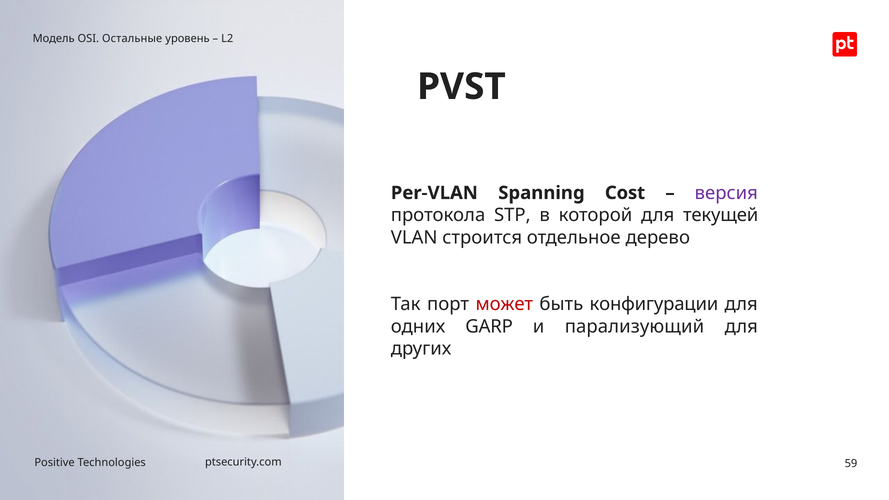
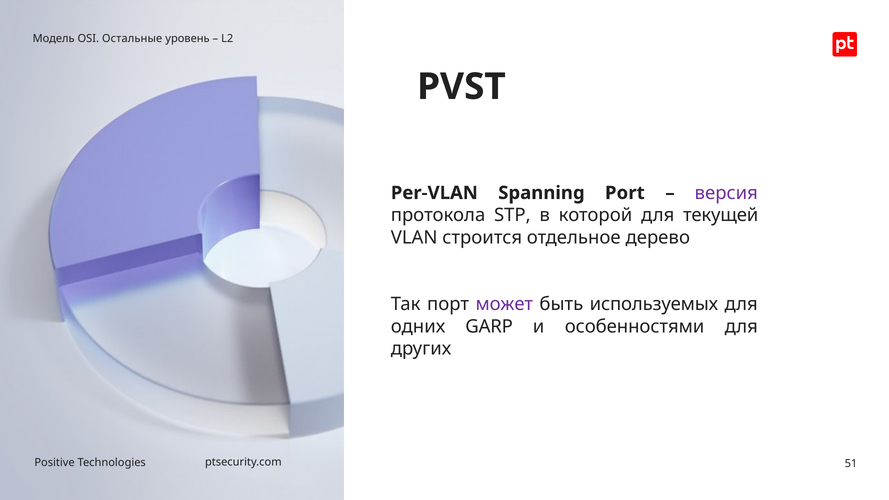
Cost: Cost -> Port
может colour: red -> purple
конфигурации: конфигурации -> используемых
парализующий: парализующий -> особенностями
59: 59 -> 51
